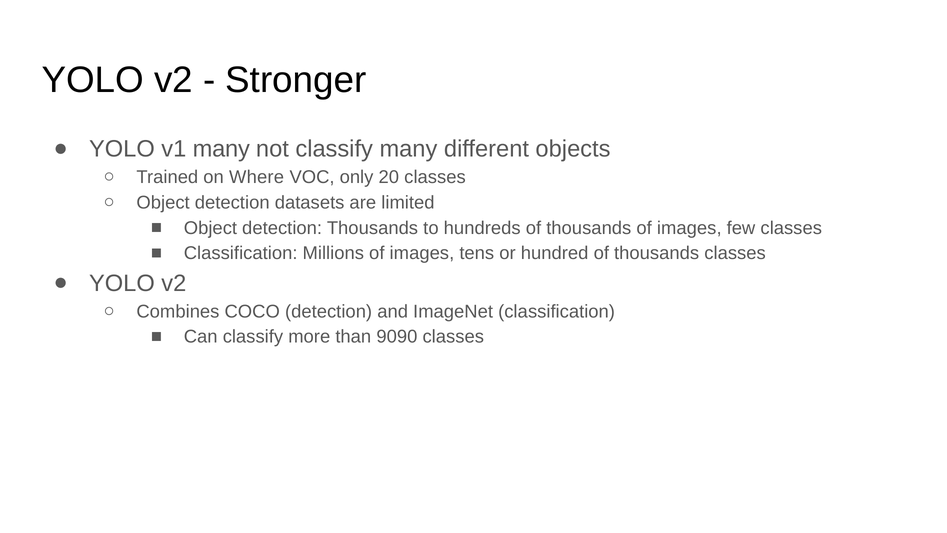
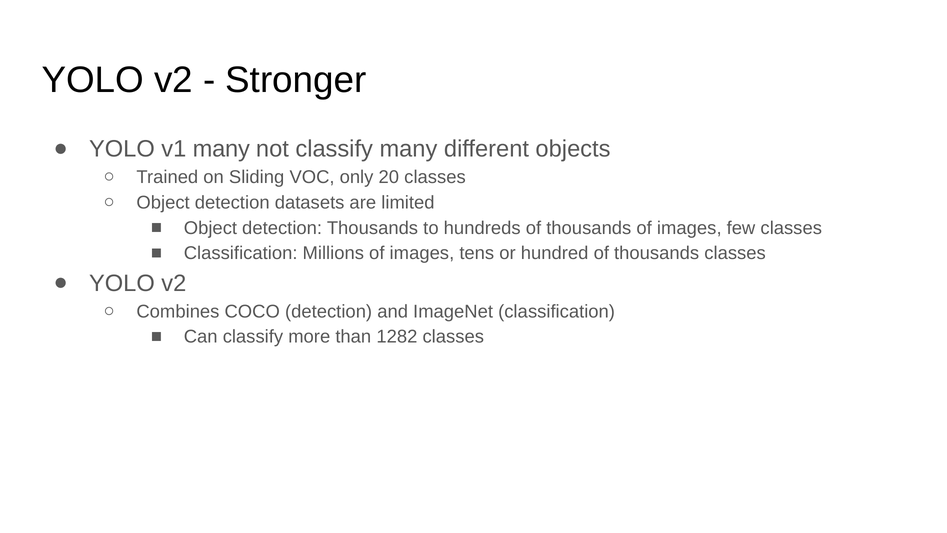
Where: Where -> Sliding
9090: 9090 -> 1282
